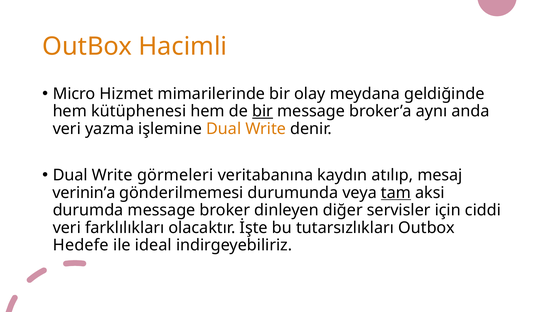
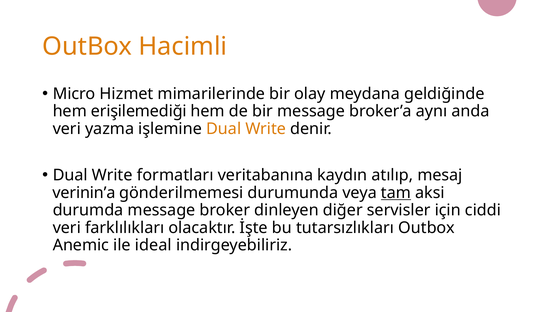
kütüphenesi: kütüphenesi -> erişilemediği
bir at (263, 111) underline: present -> none
görmeleri: görmeleri -> formatları
Hedefe: Hedefe -> Anemic
